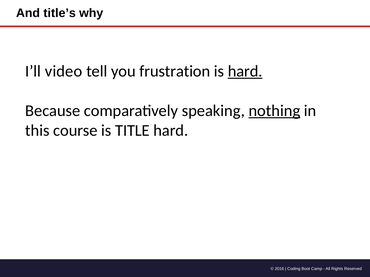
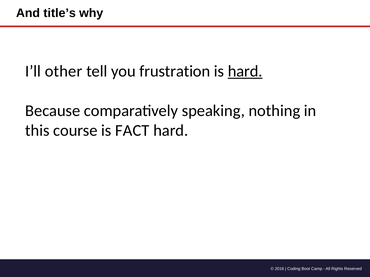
video: video -> other
nothing underline: present -> none
TITLE: TITLE -> FACT
